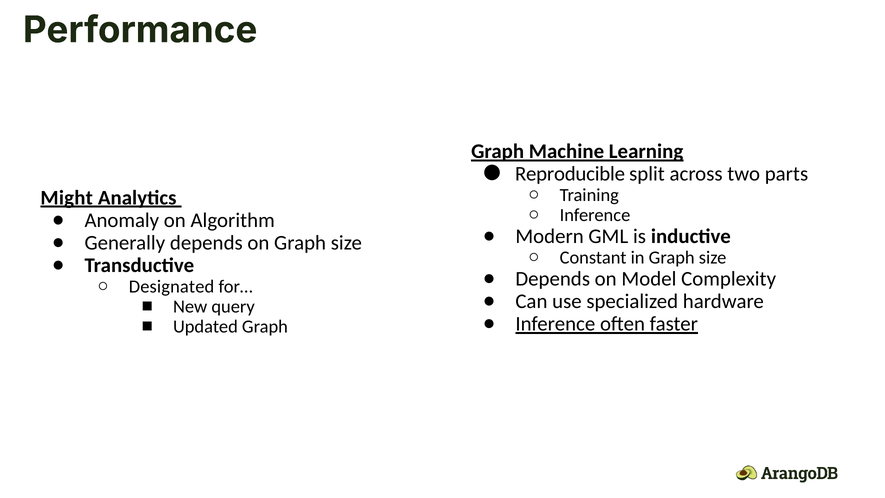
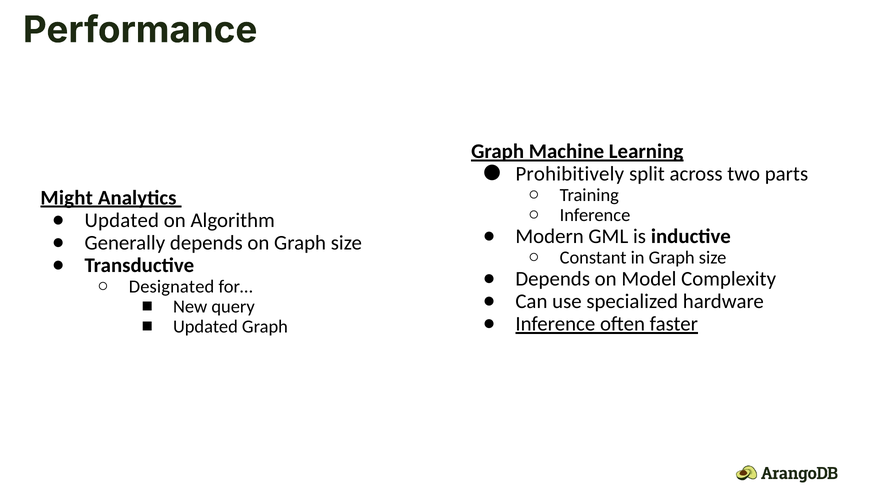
Reproducible: Reproducible -> Prohibitively
Anomaly at (122, 220): Anomaly -> Updated
